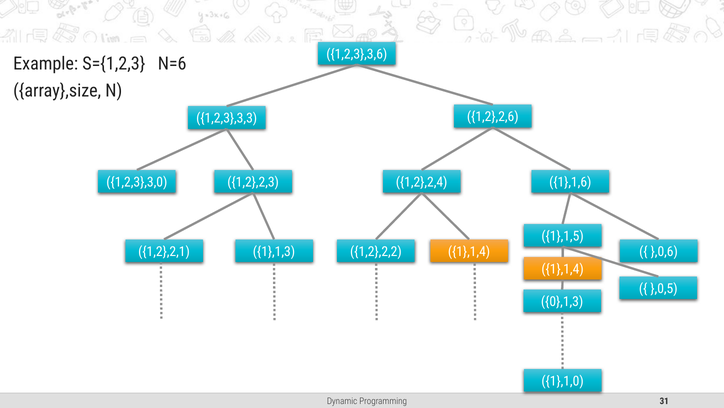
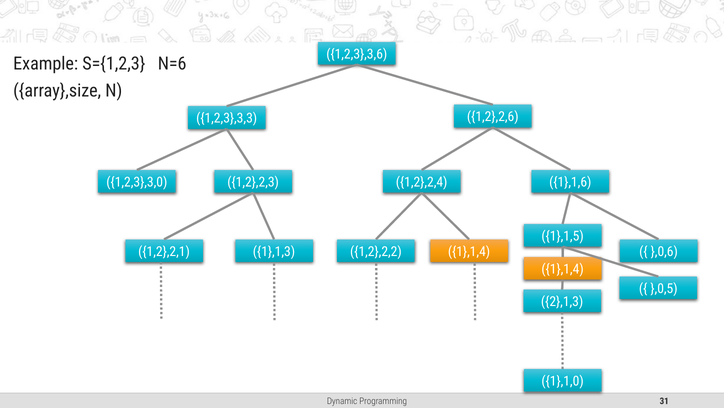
0},1,3: 0},1,3 -> 2},1,3
